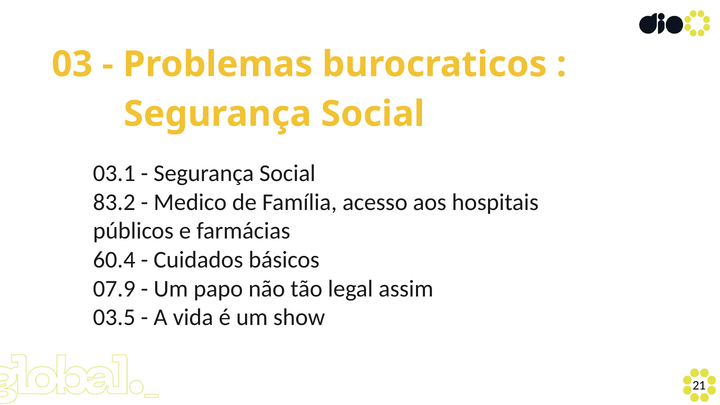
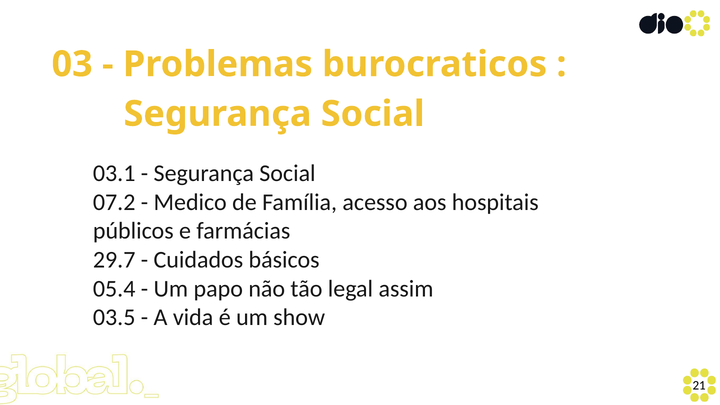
83.2: 83.2 -> 07.2
60.4: 60.4 -> 29.7
07.9: 07.9 -> 05.4
